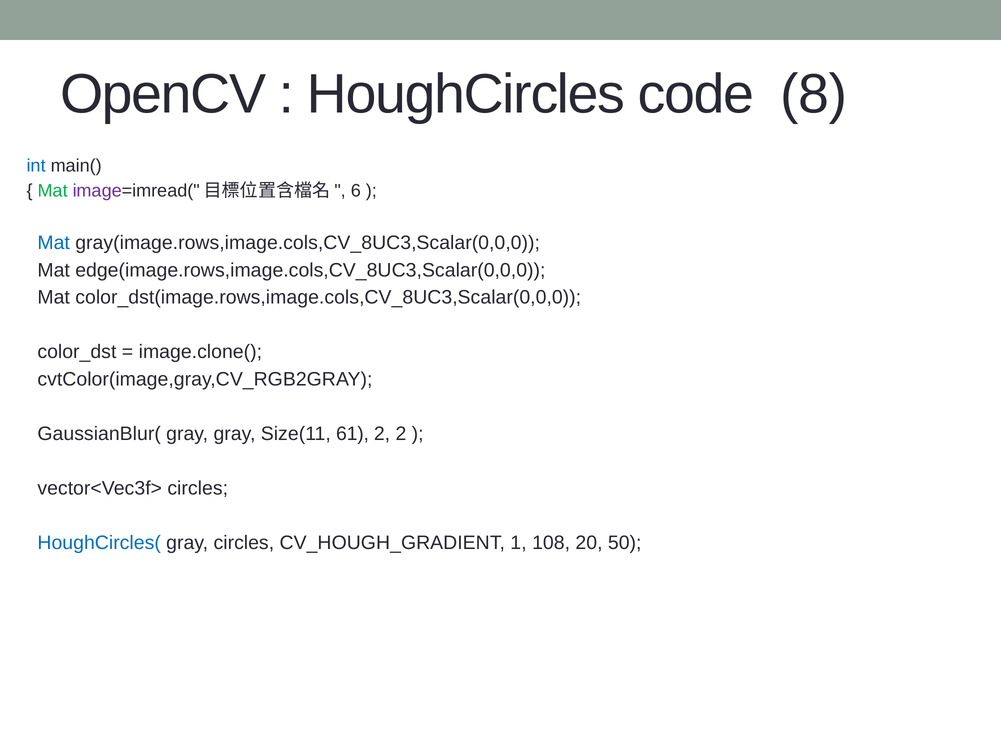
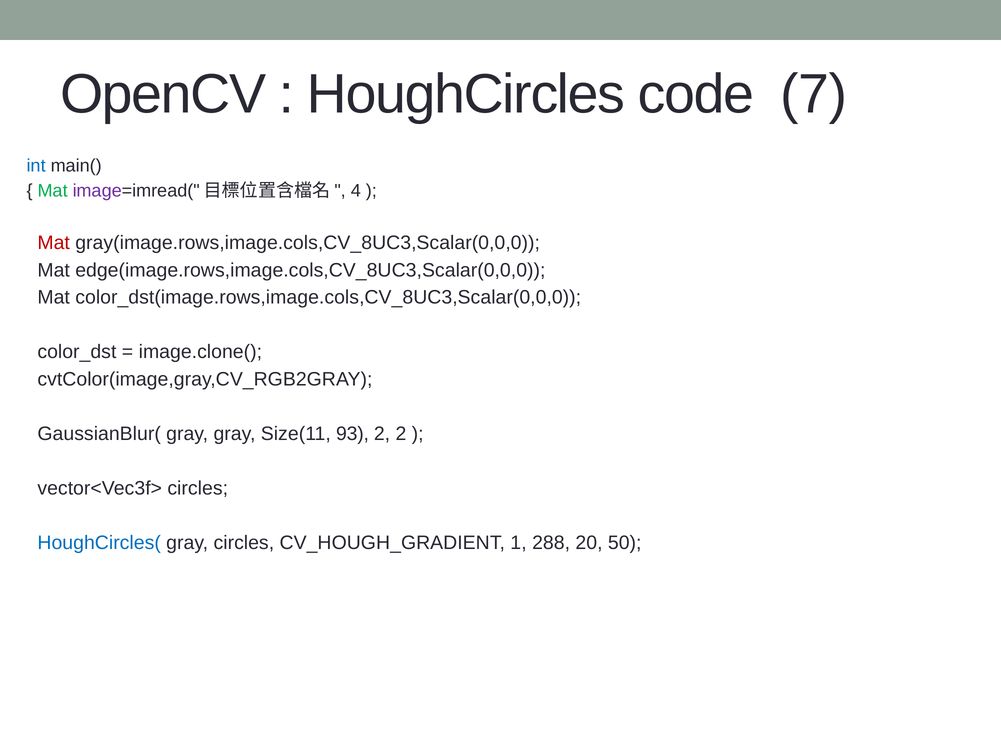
8: 8 -> 7
6: 6 -> 4
Mat at (54, 243) colour: blue -> red
61: 61 -> 93
108: 108 -> 288
